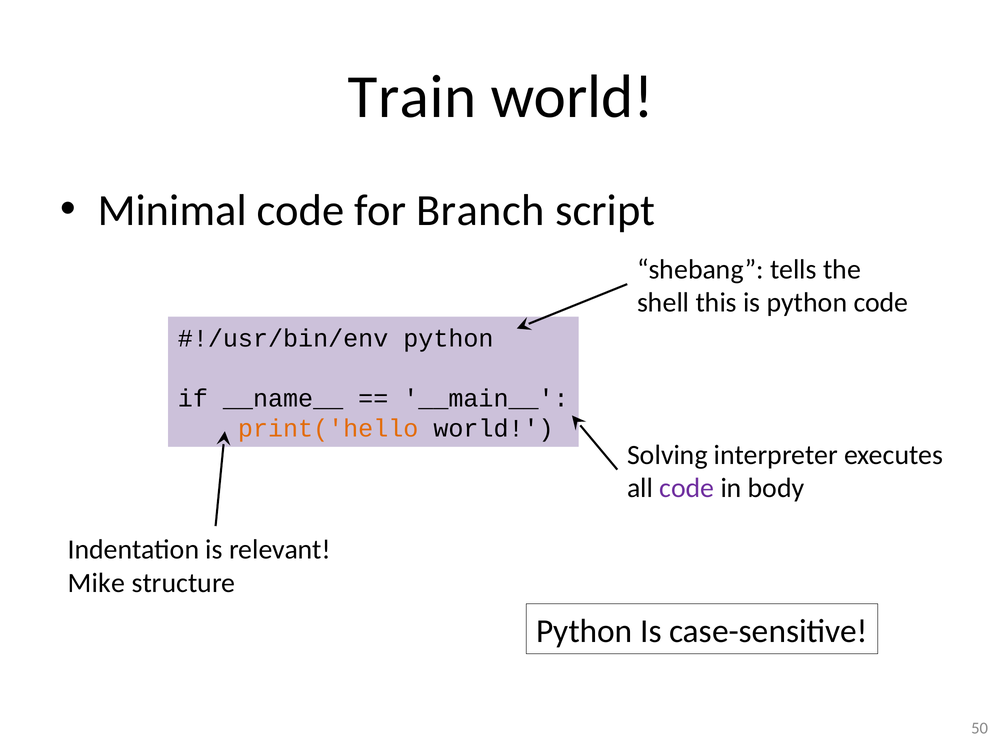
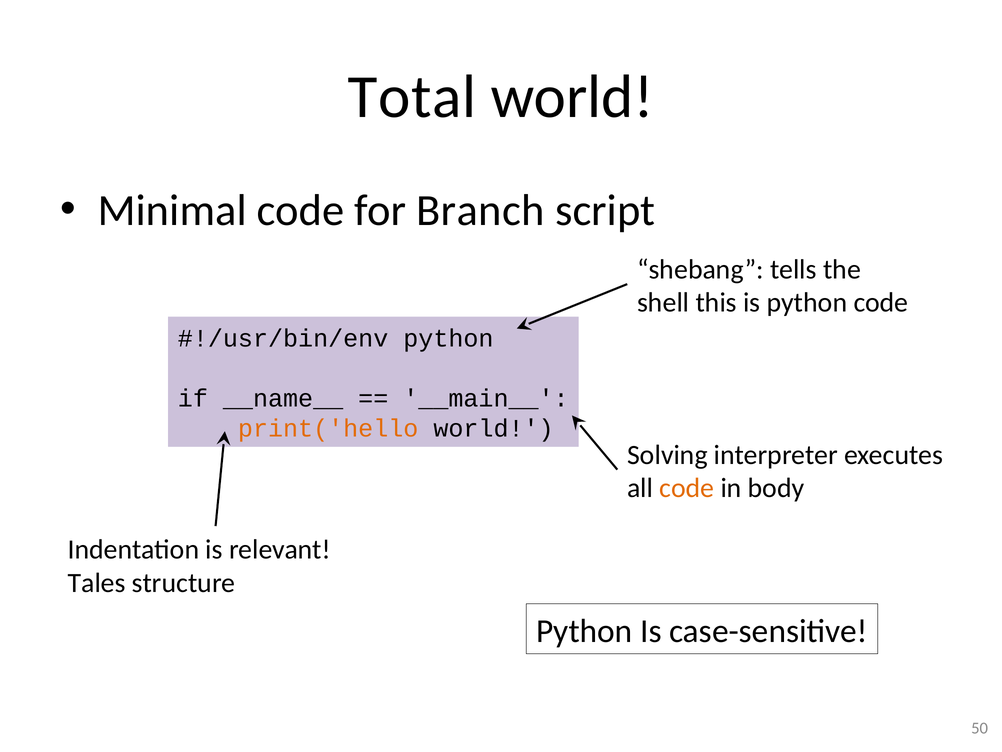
Train: Train -> Total
code at (687, 488) colour: purple -> orange
Mike: Mike -> Tales
